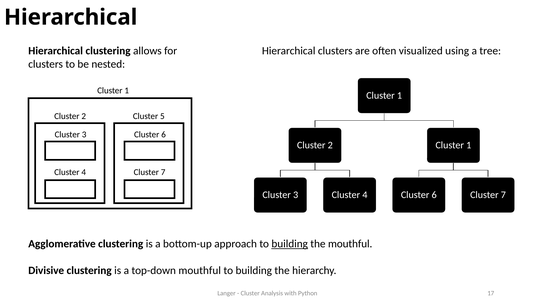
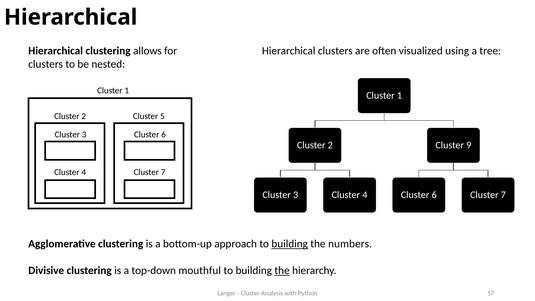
1 at (469, 145): 1 -> 9
the mouthful: mouthful -> numbers
the at (282, 271) underline: none -> present
